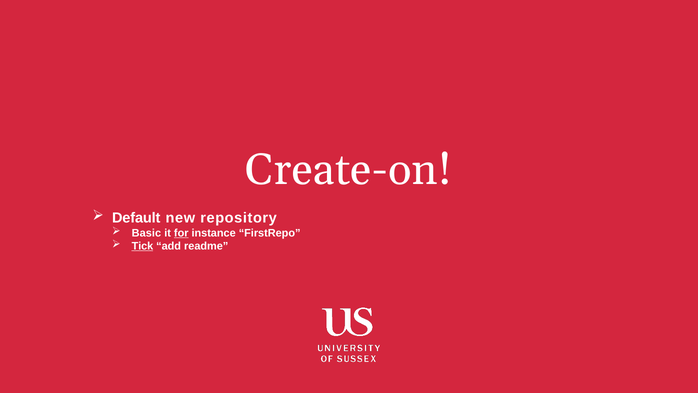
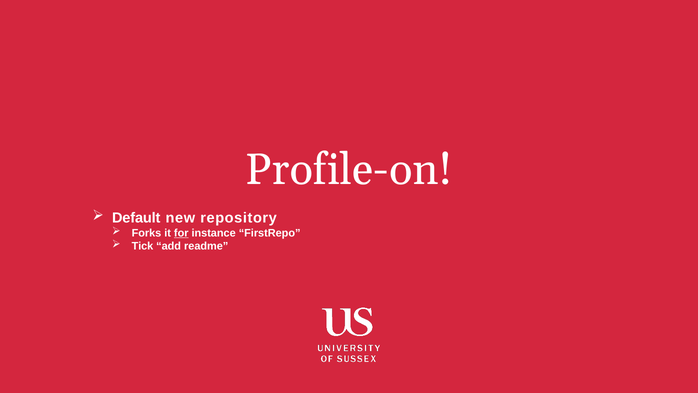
Create-on: Create-on -> Profile-on
Basic: Basic -> Forks
Tick underline: present -> none
